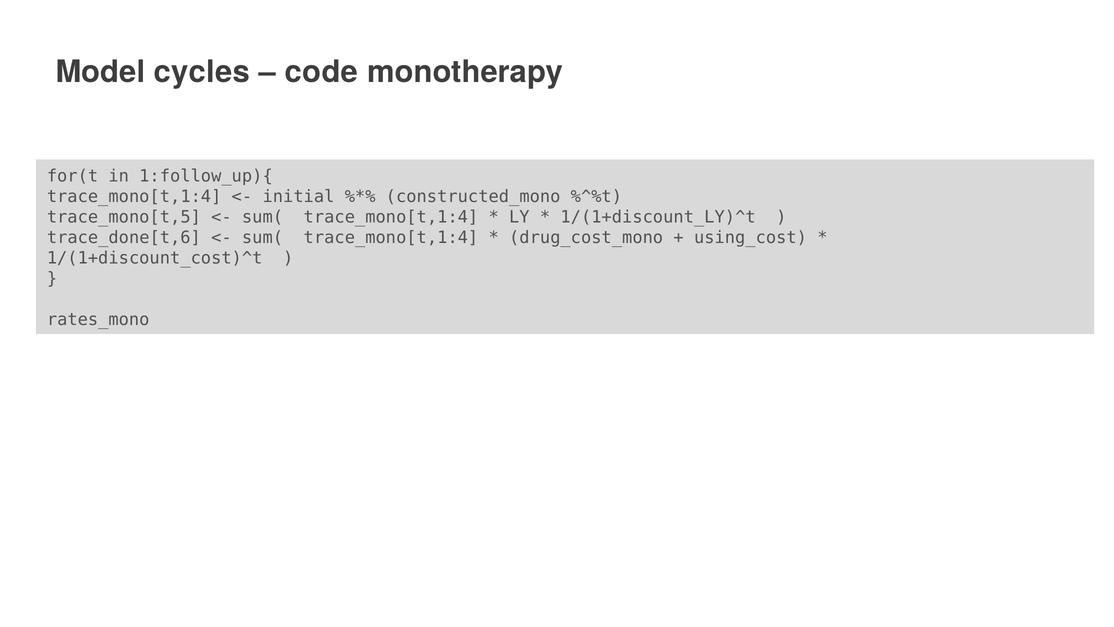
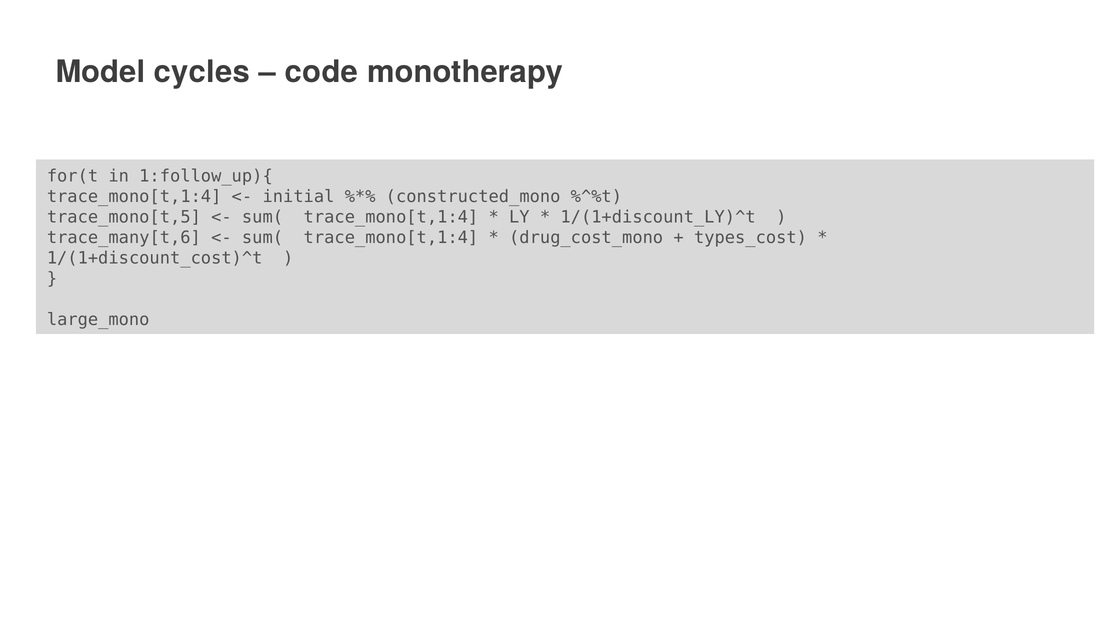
trace_done[t,6: trace_done[t,6 -> trace_many[t,6
using_cost: using_cost -> types_cost
rates_mono: rates_mono -> large_mono
